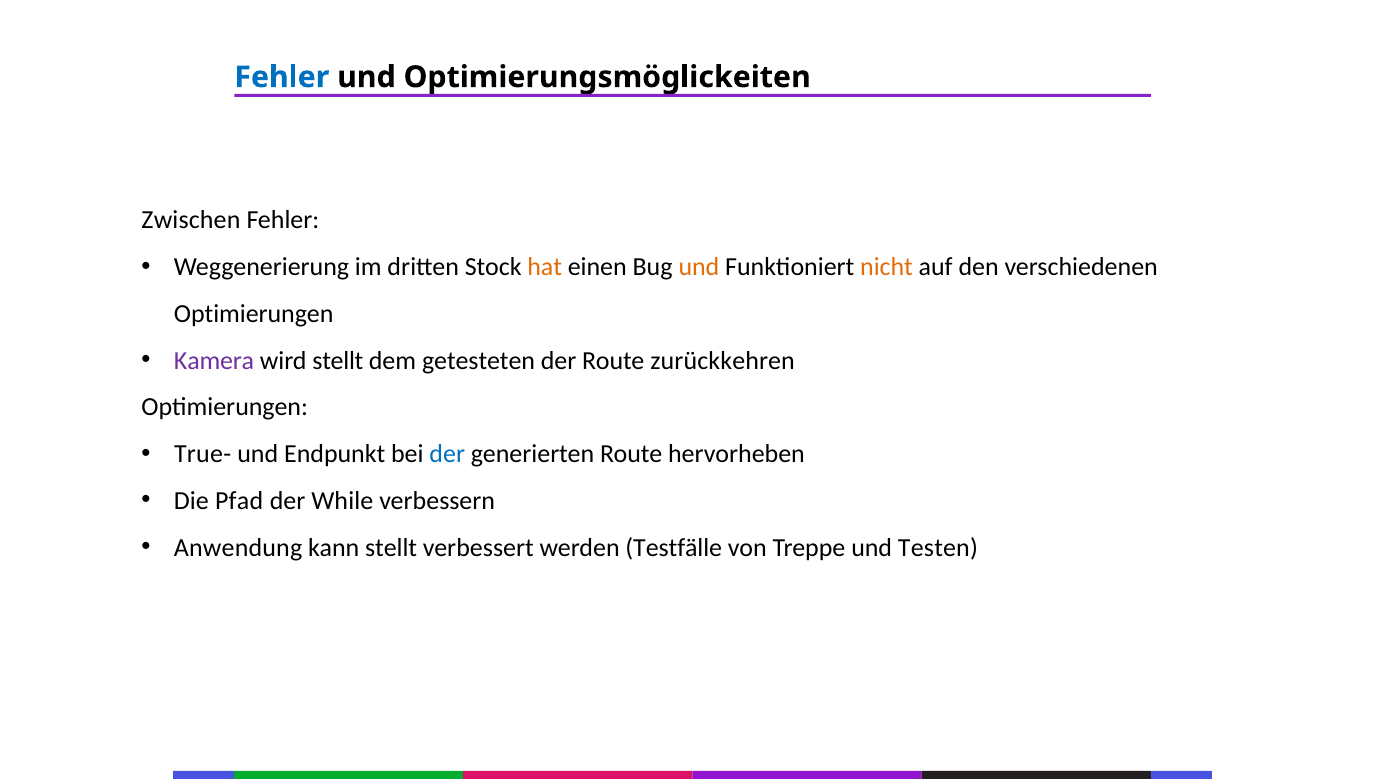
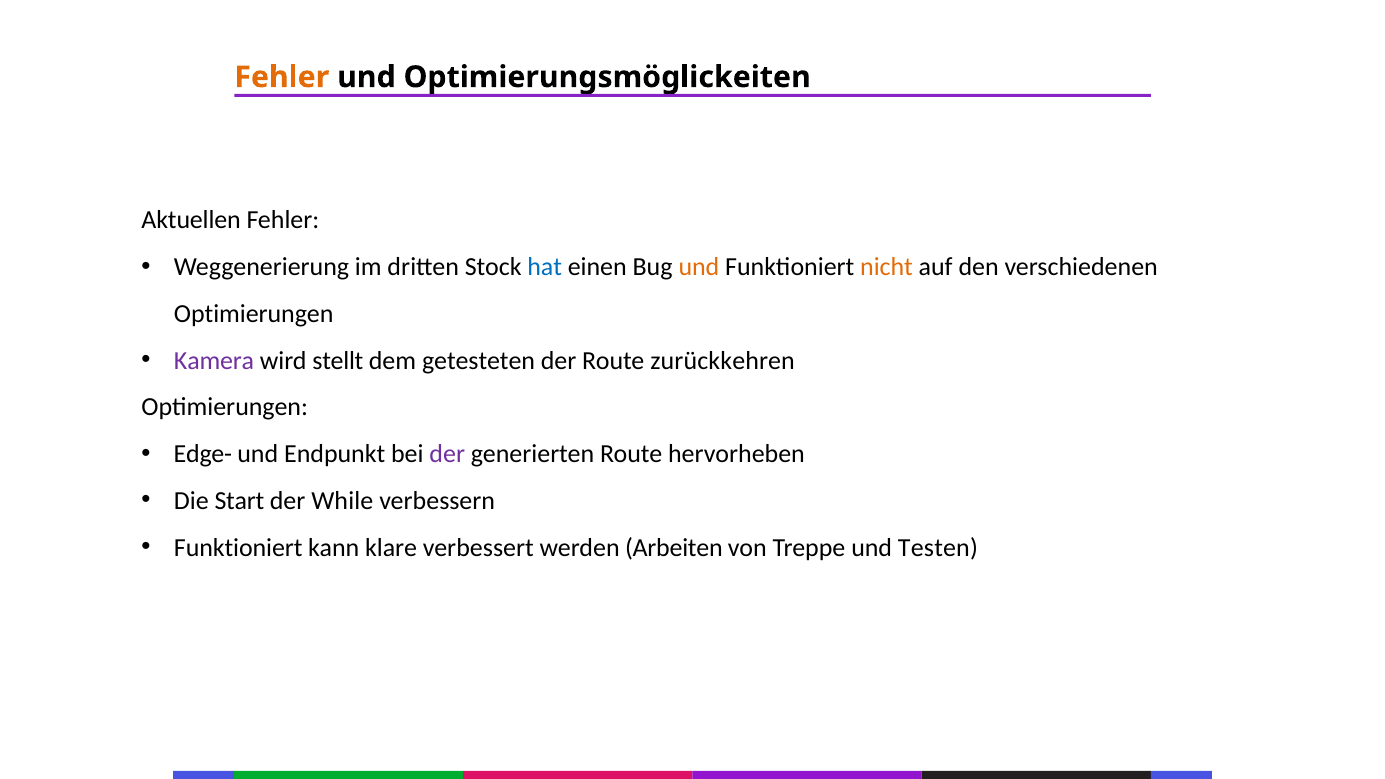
Fehler at (282, 77) colour: blue -> orange
Zwischen: Zwischen -> Aktuellen
hat colour: orange -> blue
True-: True- -> Edge-
der at (447, 454) colour: blue -> purple
Pfad: Pfad -> Start
Anwendung at (238, 547): Anwendung -> Funktioniert
kann stellt: stellt -> klare
Testfälle: Testfälle -> Arbeiten
